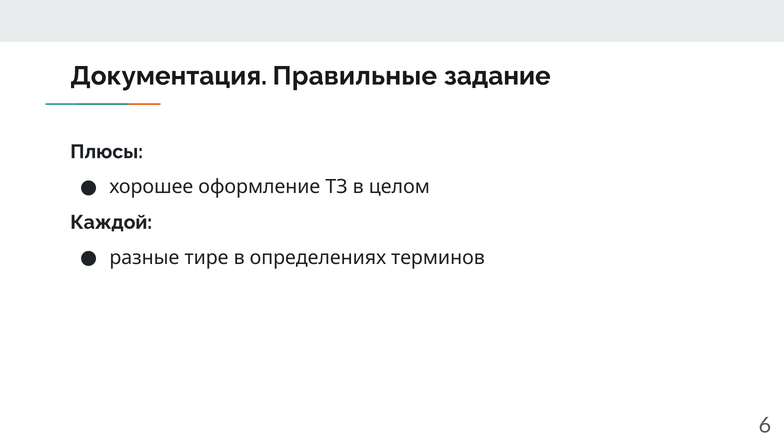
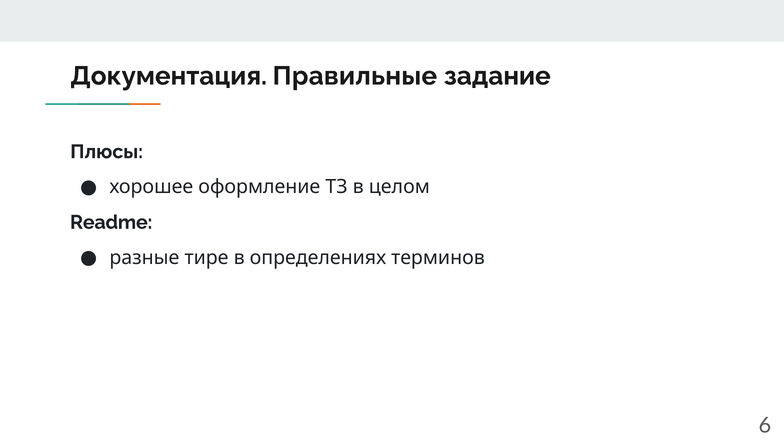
Каждой: Каждой -> Readme
